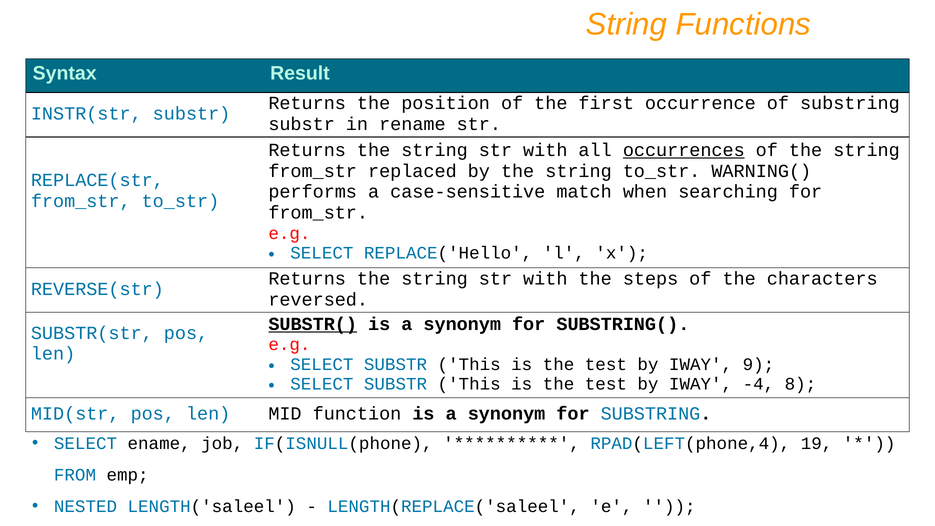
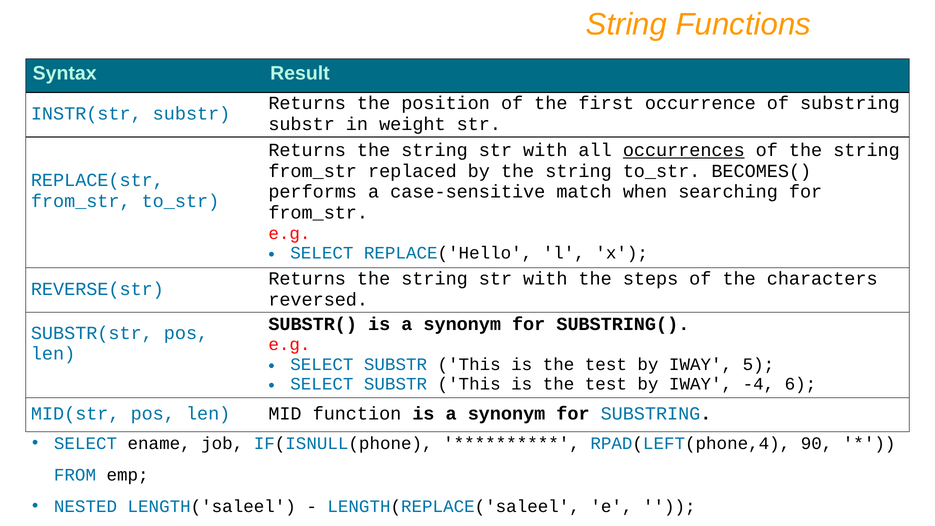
rename: rename -> weight
WARNING(: WARNING( -> BECOMES(
SUBSTR( underline: present -> none
9: 9 -> 5
8: 8 -> 6
19: 19 -> 90
